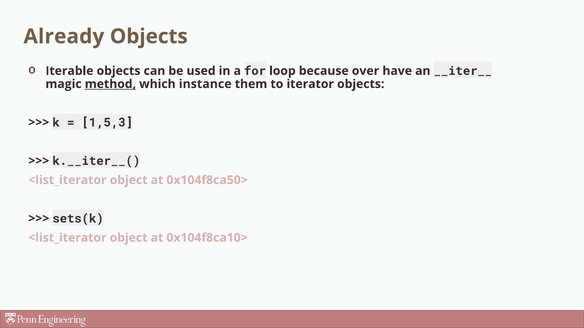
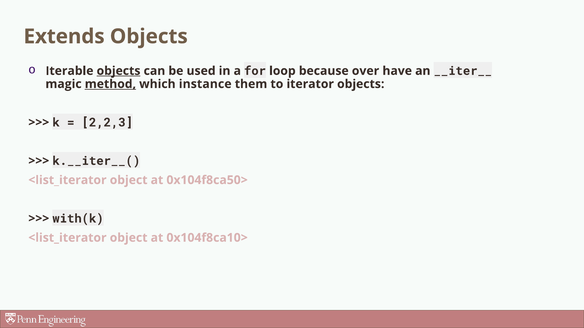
Already: Already -> Extends
objects at (119, 71) underline: none -> present
1,5,3: 1,5,3 -> 2,2,3
sets(k: sets(k -> with(k
